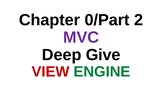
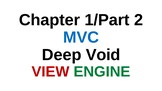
0/Part: 0/Part -> 1/Part
MVC colour: purple -> blue
Give: Give -> Void
